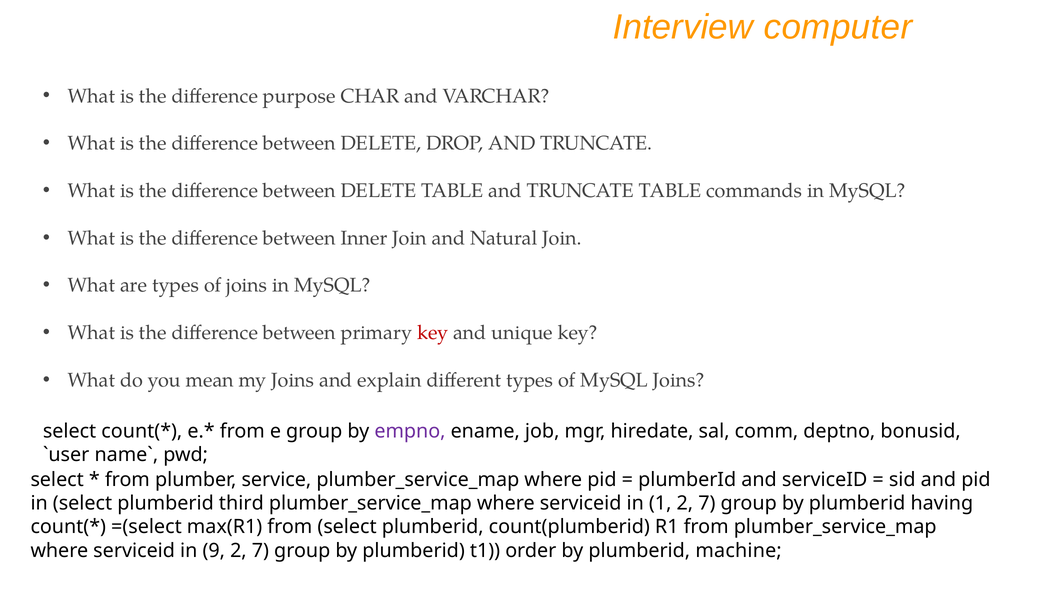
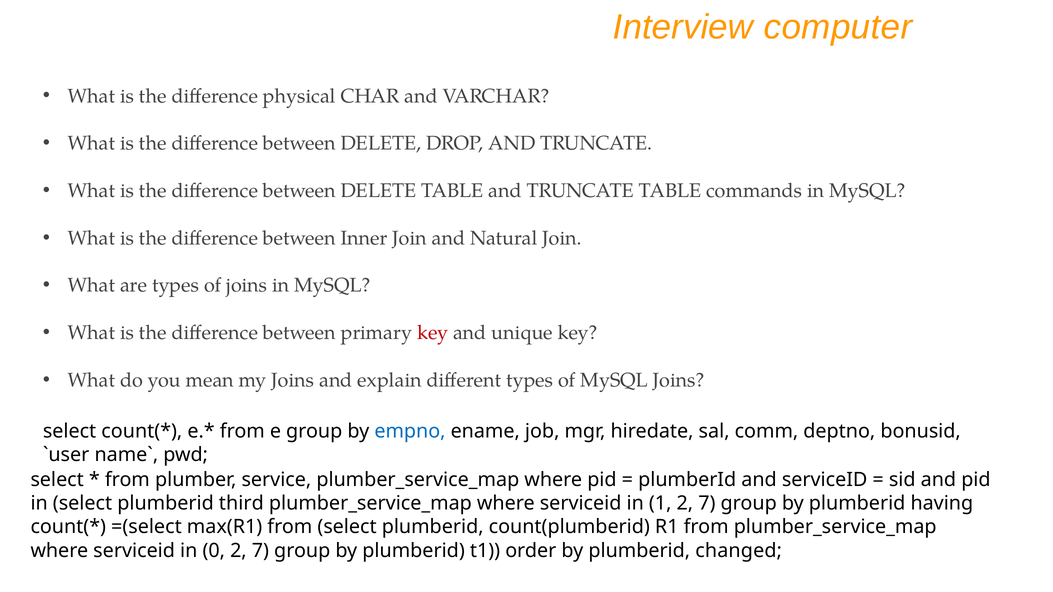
purpose: purpose -> physical
empno colour: purple -> blue
9: 9 -> 0
machine: machine -> changed
